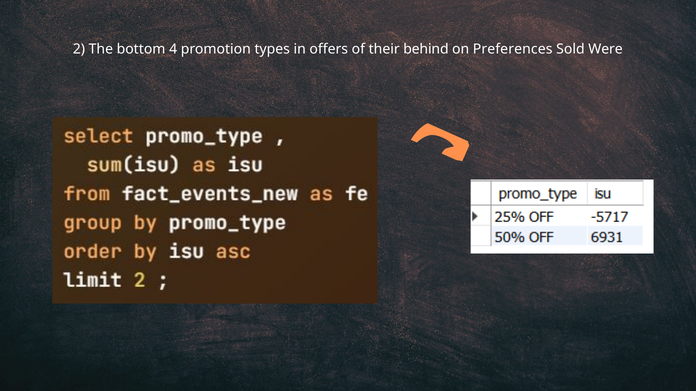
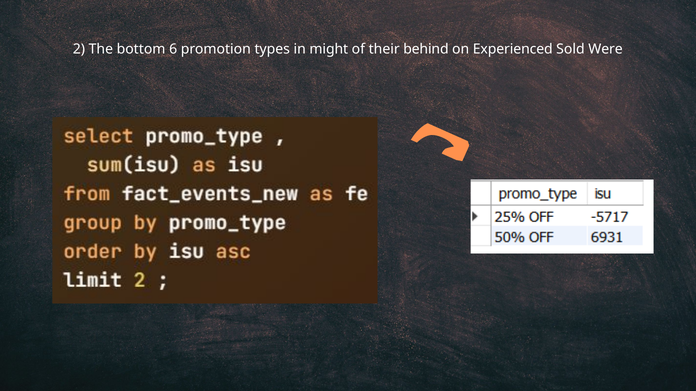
4: 4 -> 6
offers: offers -> might
Preferences: Preferences -> Experienced
